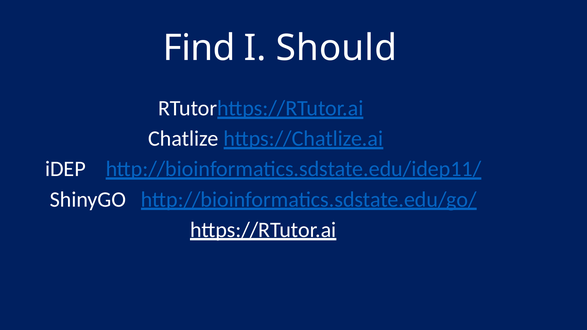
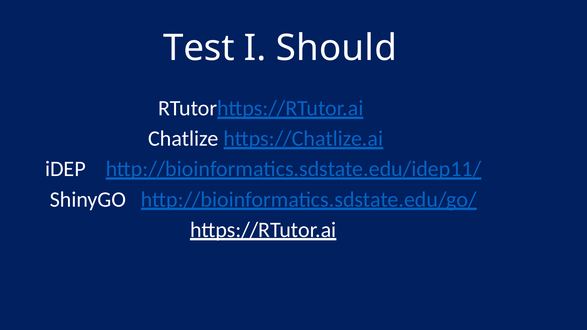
Find: Find -> Test
